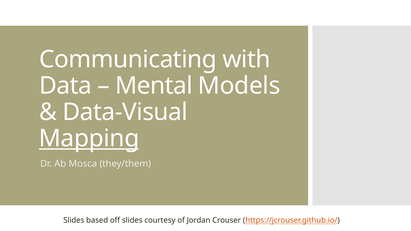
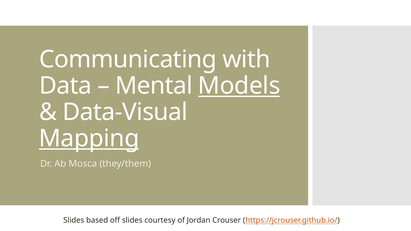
Models underline: none -> present
